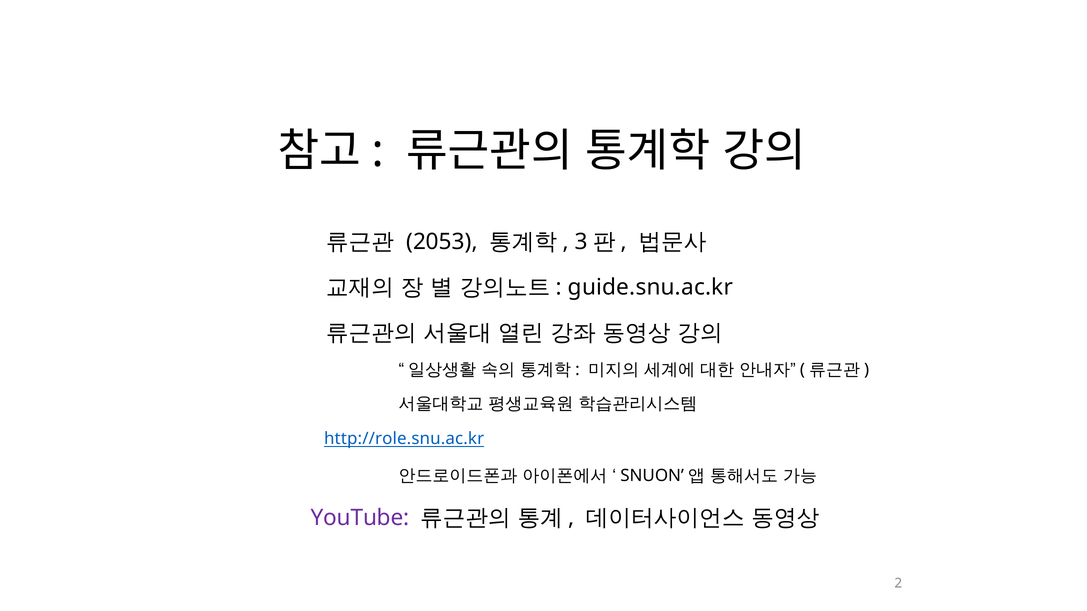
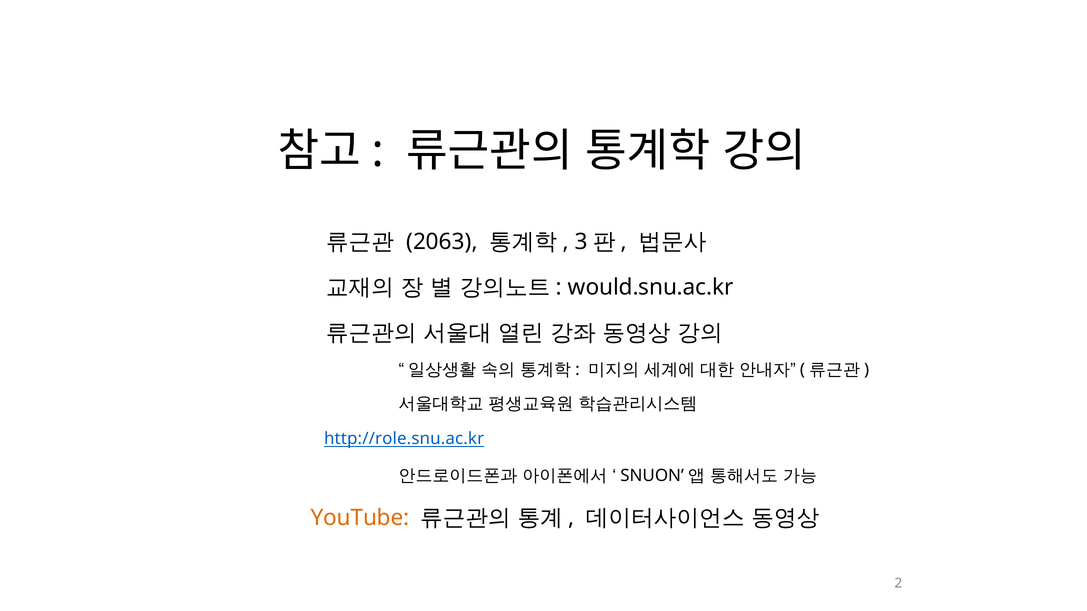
2053: 2053 -> 2063
guide.snu.ac.kr: guide.snu.ac.kr -> would.snu.ac.kr
YouTube colour: purple -> orange
